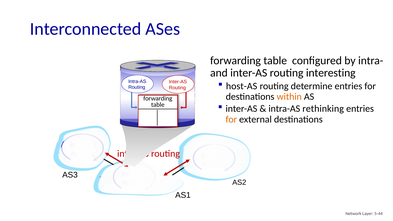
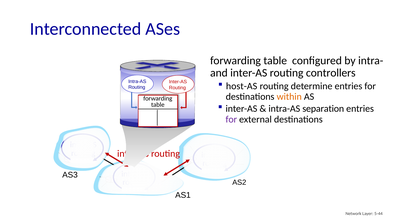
interesting: interesting -> controllers
rethinking: rethinking -> separation
for at (231, 119) colour: orange -> purple
